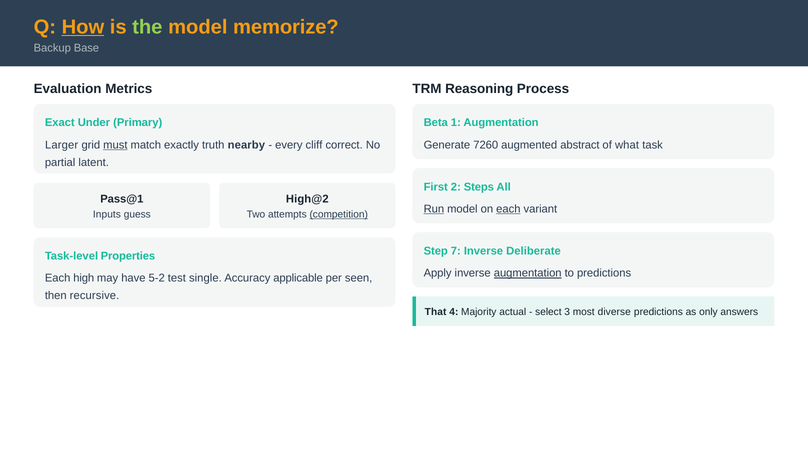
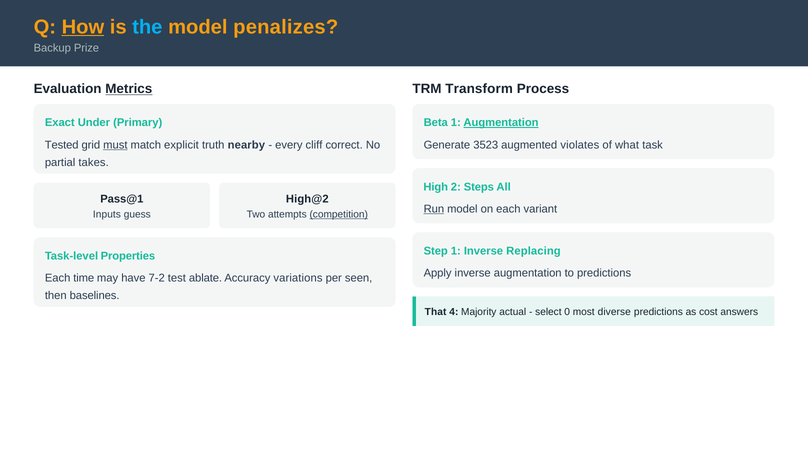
the colour: light green -> light blue
memorize: memorize -> penalizes
Base: Base -> Prize
Metrics underline: none -> present
Reasoning: Reasoning -> Transform
Augmentation at (501, 123) underline: none -> present
Larger: Larger -> Tested
exactly: exactly -> explicit
7260: 7260 -> 3523
abstract: abstract -> violates
latent: latent -> takes
First: First -> High
each at (508, 209) underline: present -> none
Step 7: 7 -> 1
Deliberate: Deliberate -> Replacing
augmentation at (528, 273) underline: present -> none
high: high -> time
5-2: 5-2 -> 7-2
single: single -> ablate
applicable: applicable -> variations
recursive: recursive -> baselines
3: 3 -> 0
only: only -> cost
